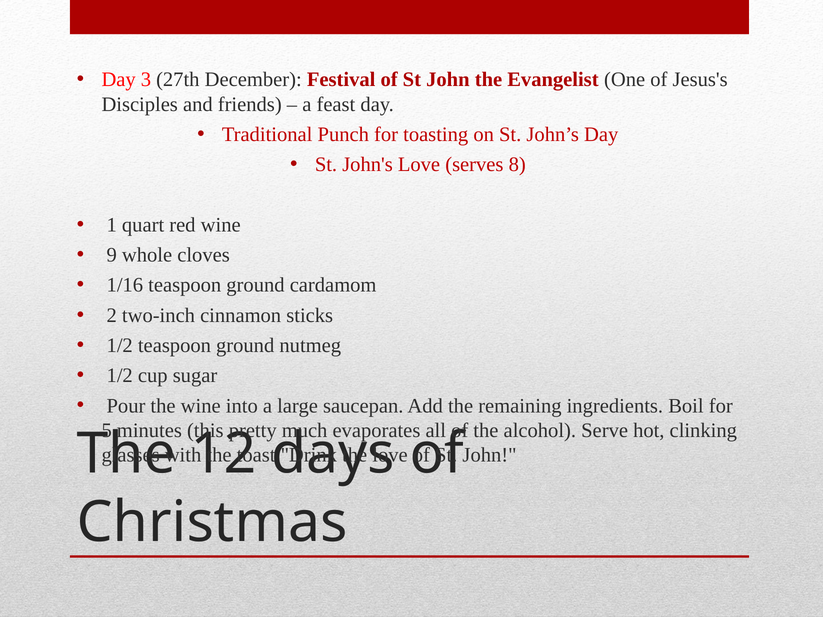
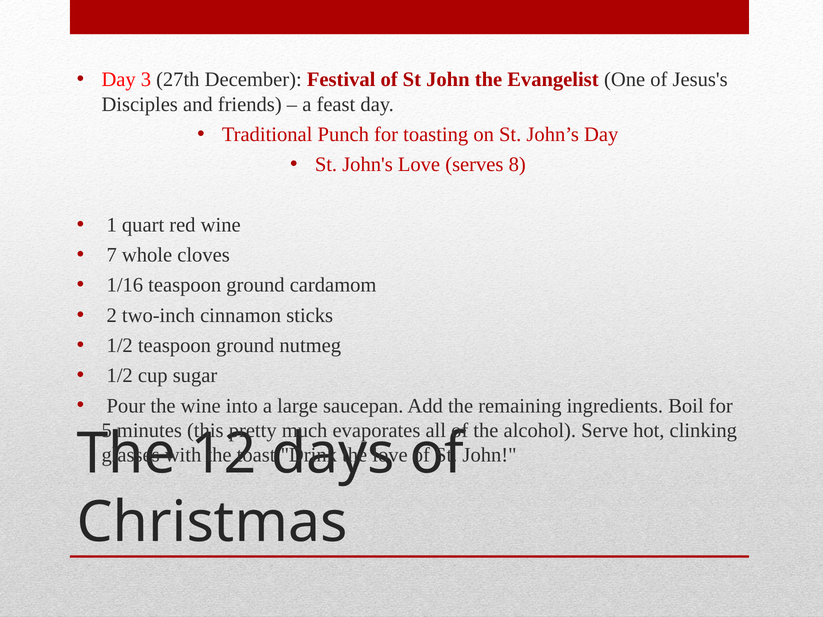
9: 9 -> 7
